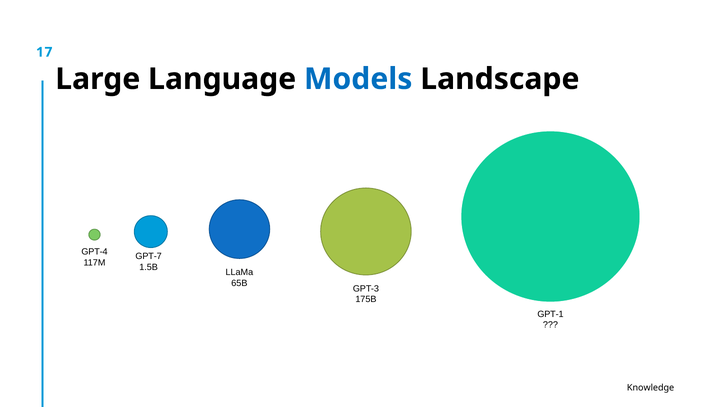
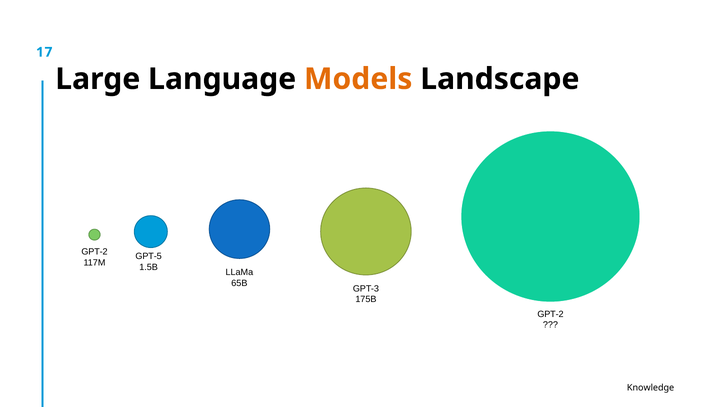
Models colour: blue -> orange
GPT-4 at (95, 252): GPT-4 -> GPT-2
GPT-7: GPT-7 -> GPT-5
GPT-1 at (551, 314): GPT-1 -> GPT-2
